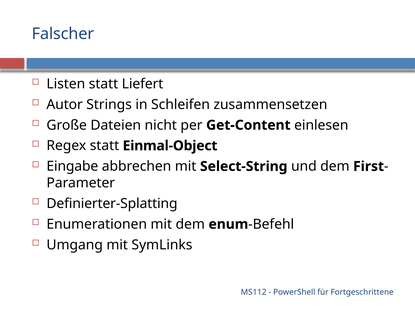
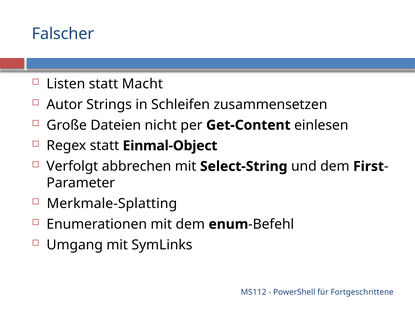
Liefert: Liefert -> Macht
Eingabe: Eingabe -> Verfolgt
Definierter-Splatting: Definierter-Splatting -> Merkmale-Splatting
